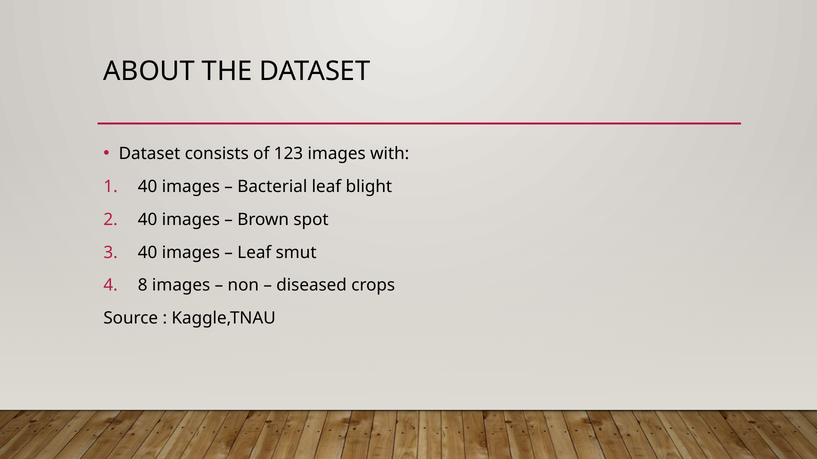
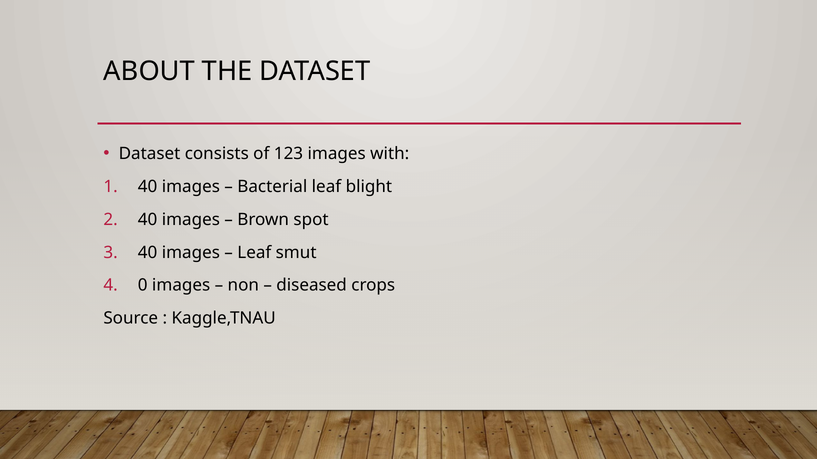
8: 8 -> 0
